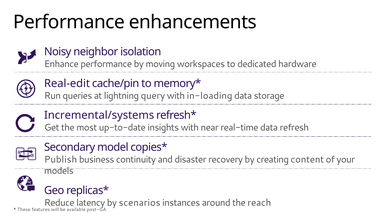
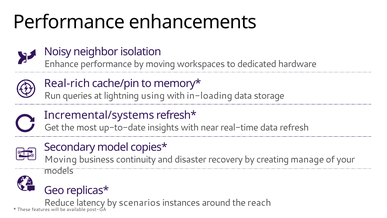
Real-edit: Real-edit -> Real-rich
query: query -> using
Publish at (61, 159): Publish -> Moving
content: content -> manage
